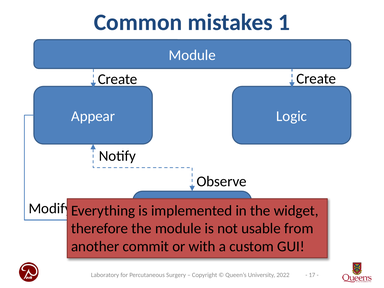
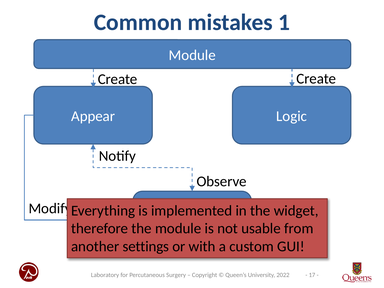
commit: commit -> settings
